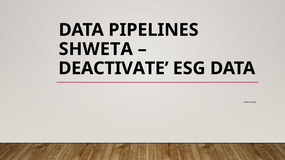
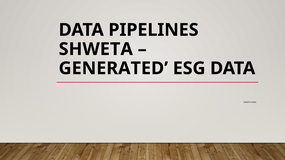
DEACTIVATE: DEACTIVATE -> GENERATED
